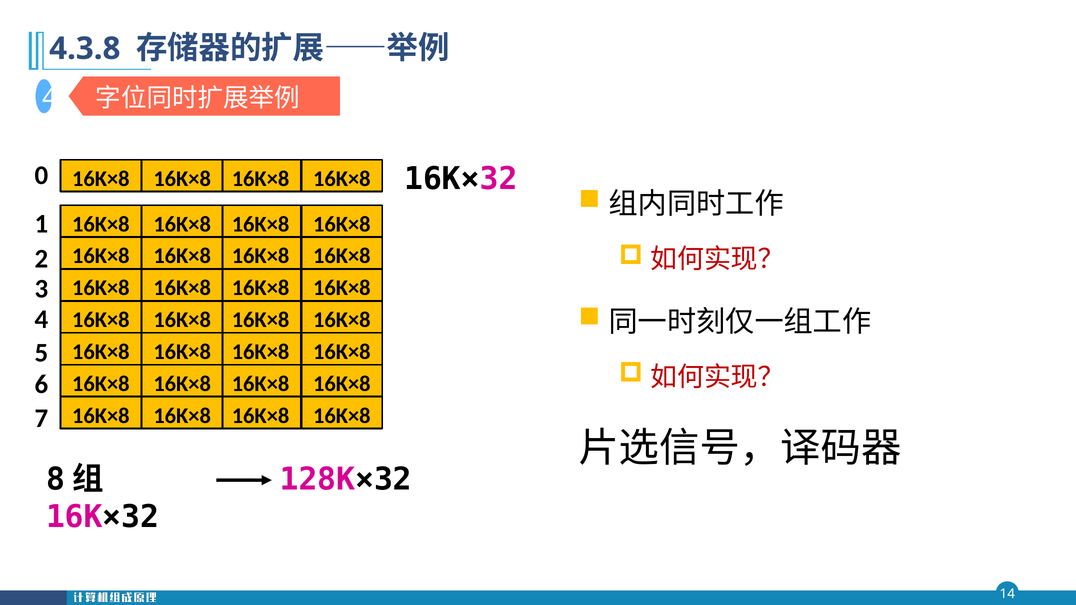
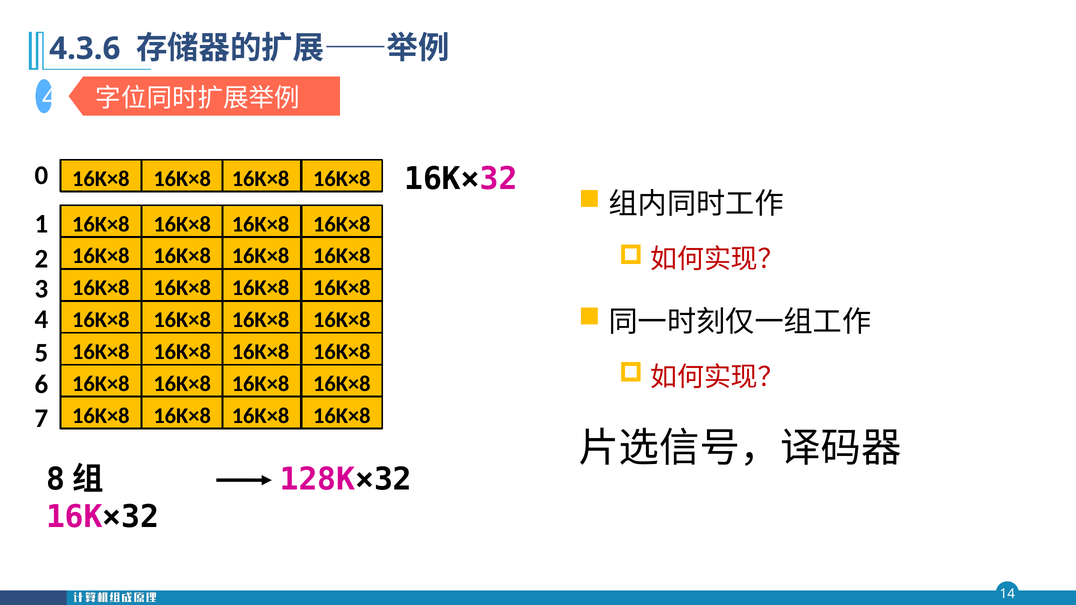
4.3.8: 4.3.8 -> 4.3.6
